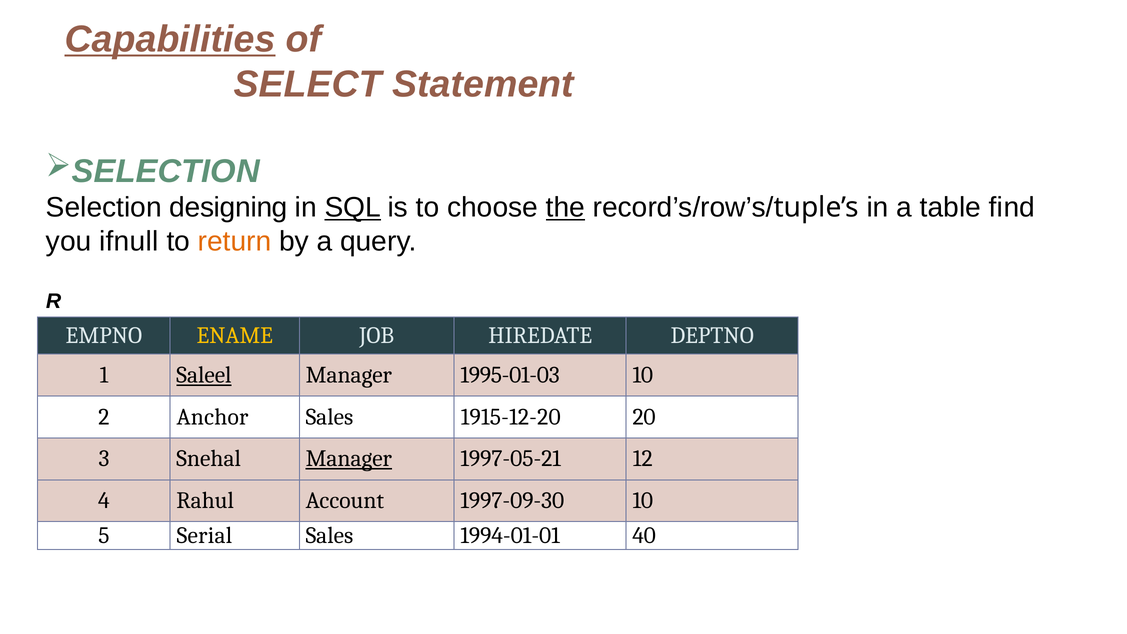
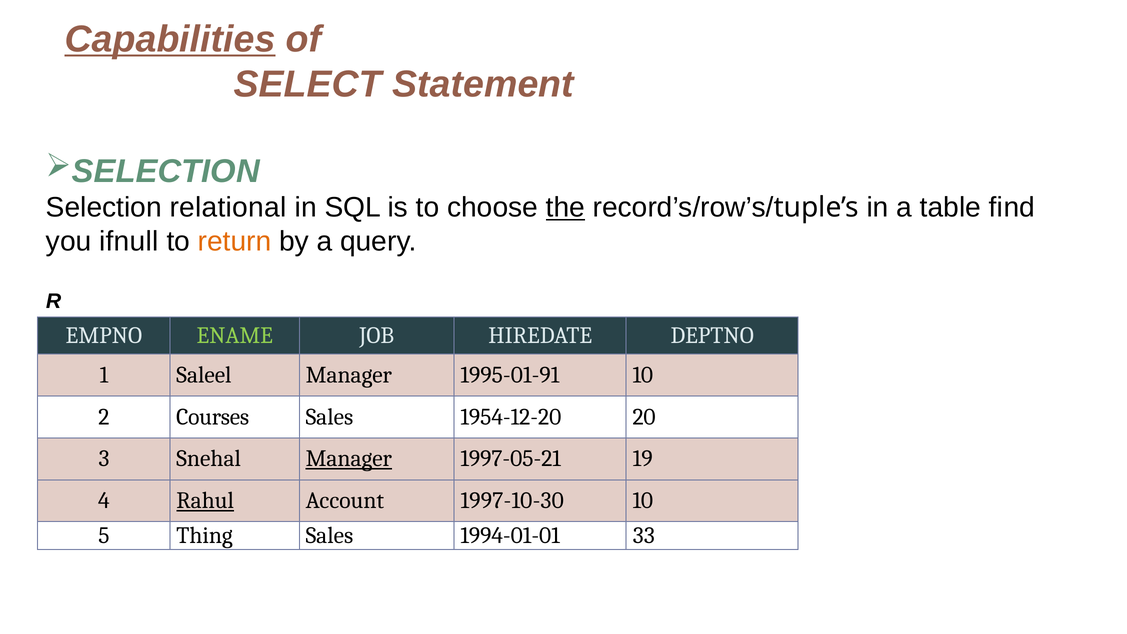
designing: designing -> relational
SQL underline: present -> none
ENAME colour: yellow -> light green
Saleel underline: present -> none
1995-01-03: 1995-01-03 -> 1995-01-91
Anchor: Anchor -> Courses
1915-12-20: 1915-12-20 -> 1954-12-20
12: 12 -> 19
Rahul underline: none -> present
1997-09-30: 1997-09-30 -> 1997-10-30
Serial: Serial -> Thing
40: 40 -> 33
